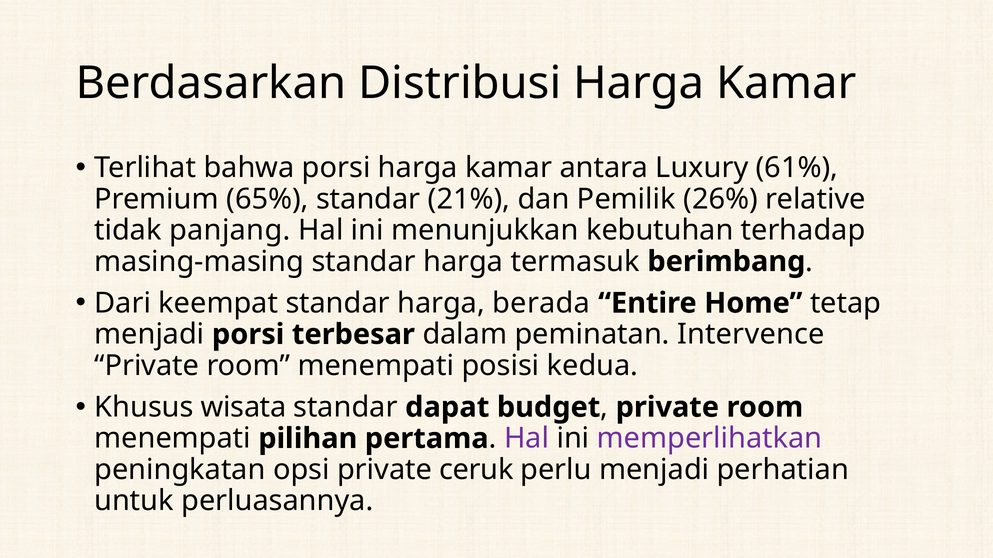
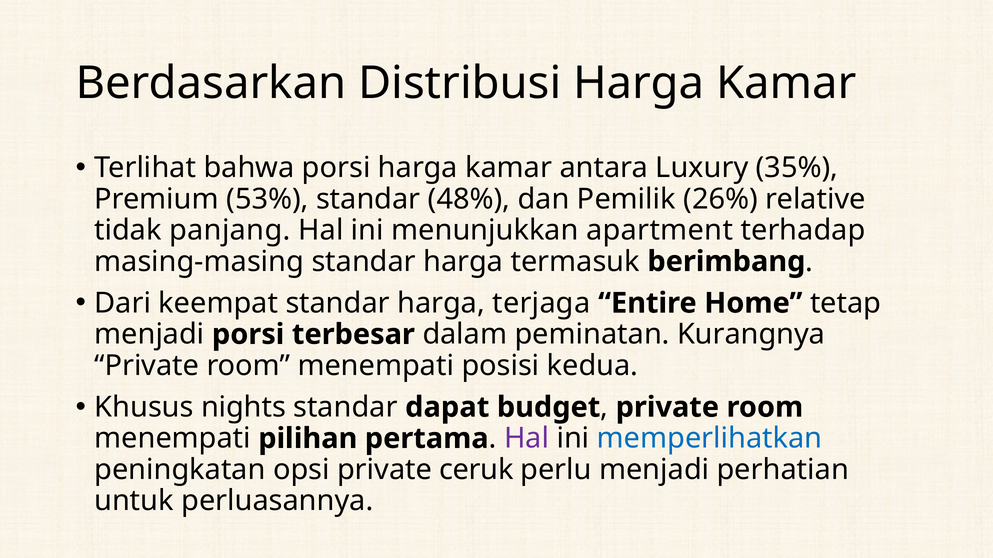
61%: 61% -> 35%
65%: 65% -> 53%
21%: 21% -> 48%
kebutuhan: kebutuhan -> apartment
berada: berada -> terjaga
Intervence: Intervence -> Kurangnya
wisata: wisata -> nights
memperlihatkan colour: purple -> blue
